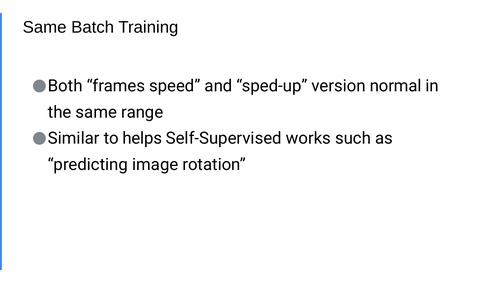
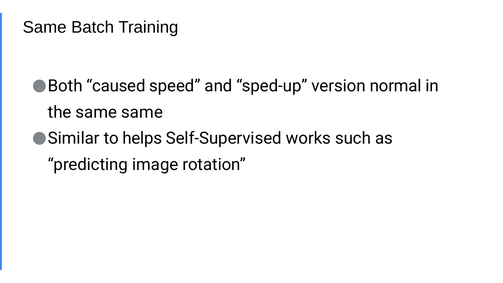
frames: frames -> caused
same range: range -> same
